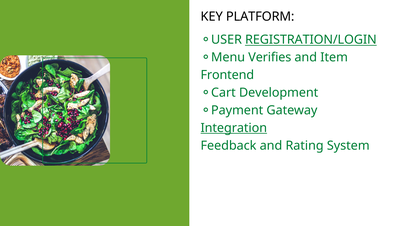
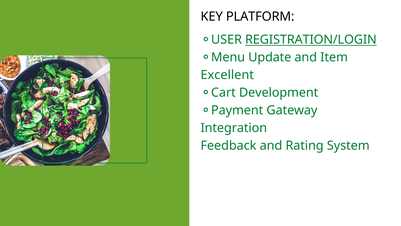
Verifies: Verifies -> Update
Frontend: Frontend -> Excellent
Integration underline: present -> none
